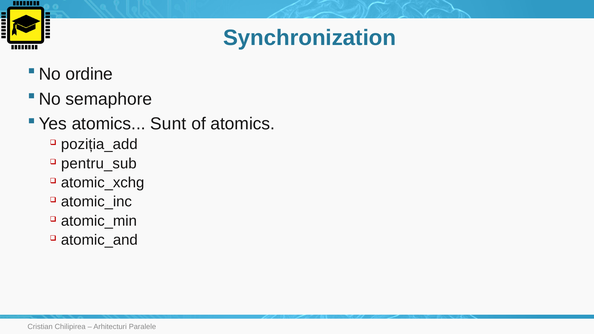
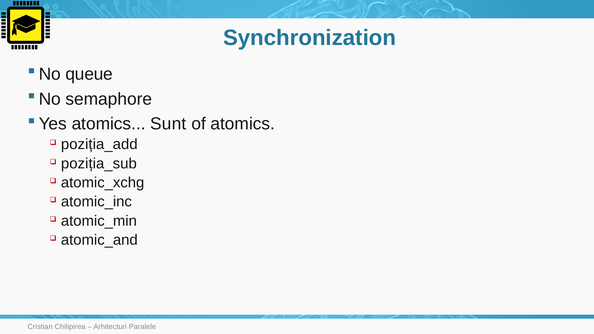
ordine: ordine -> queue
pentru_sub: pentru_sub -> poziția_sub
